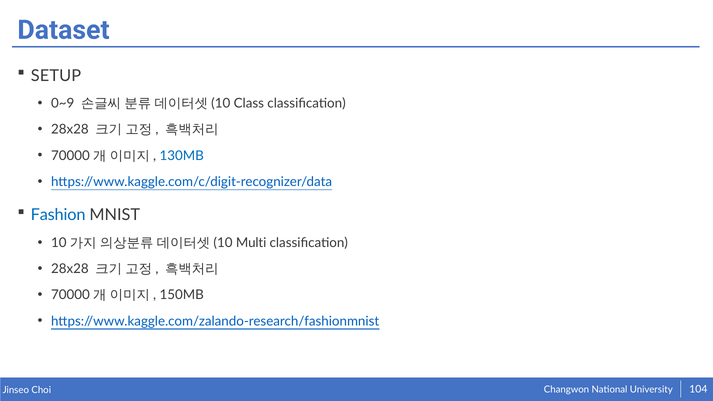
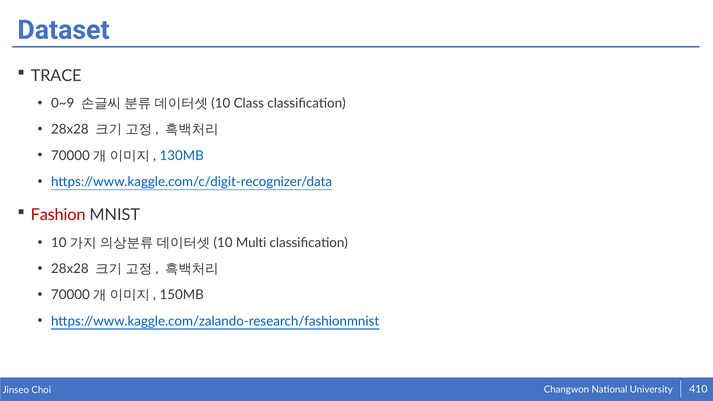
SETUP: SETUP -> TRACE
Fashion colour: blue -> red
104: 104 -> 410
